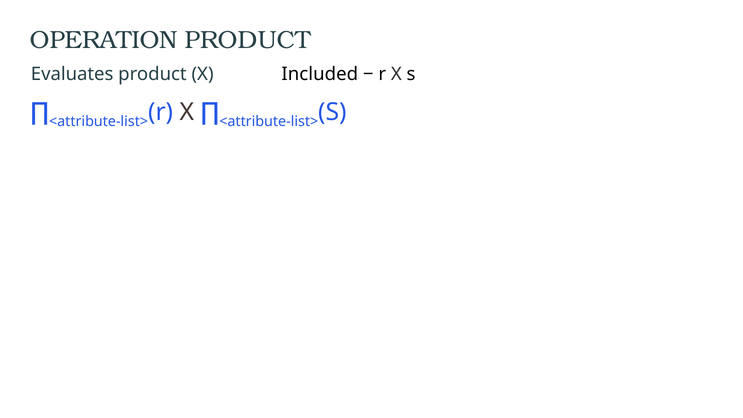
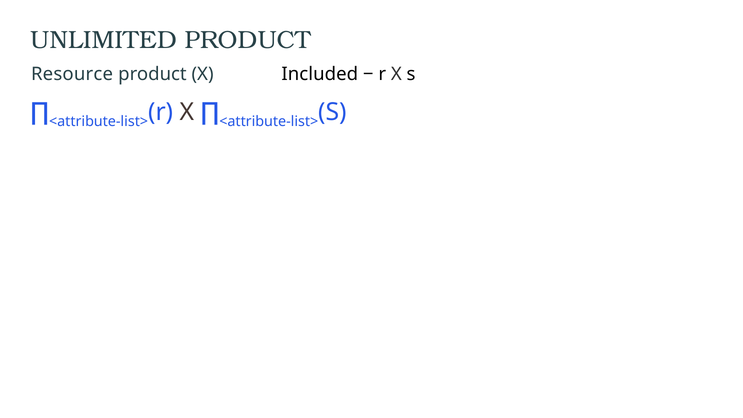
OPERATION: OPERATION -> UNLIMITED
Evaluates: Evaluates -> Resource
